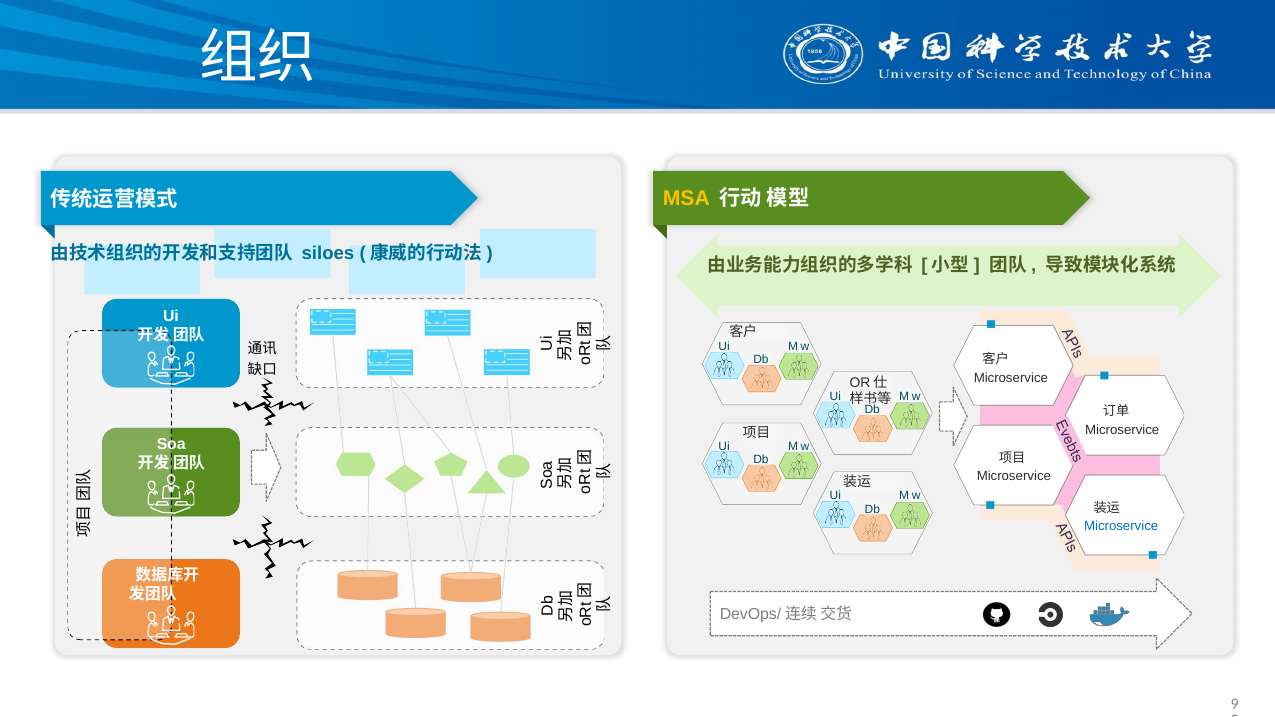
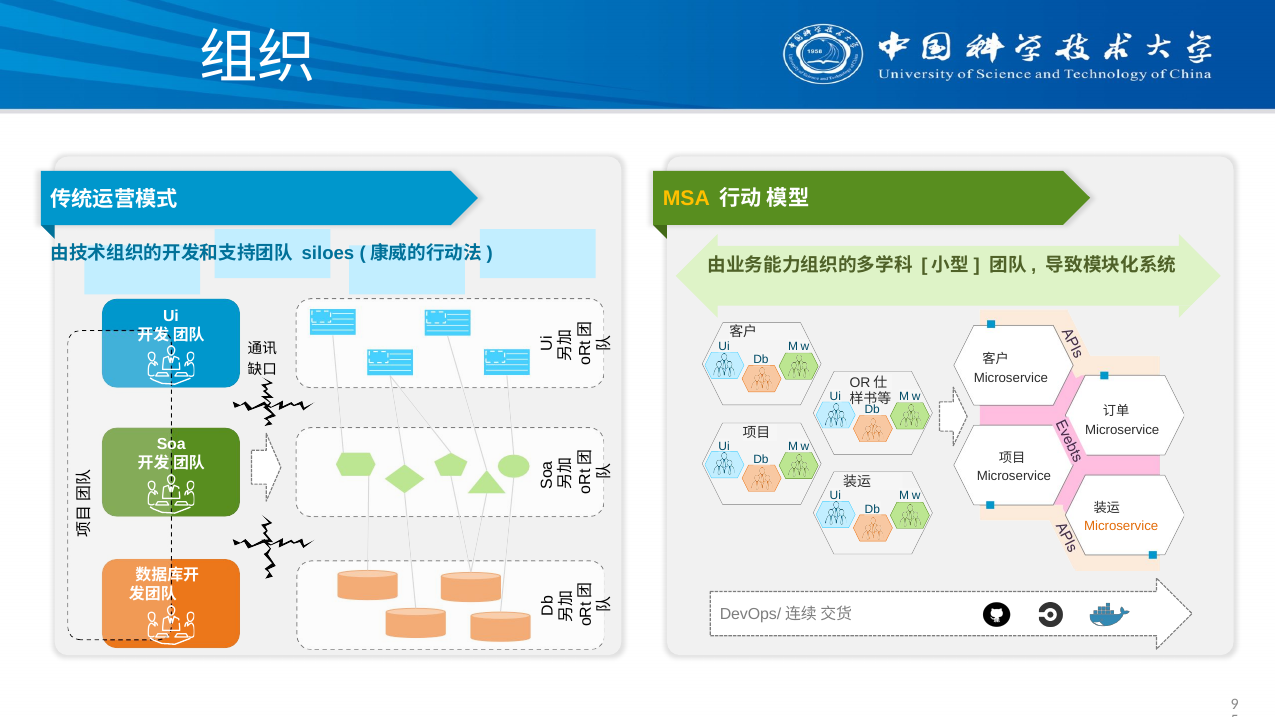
Microservice at (1121, 527) colour: blue -> orange
